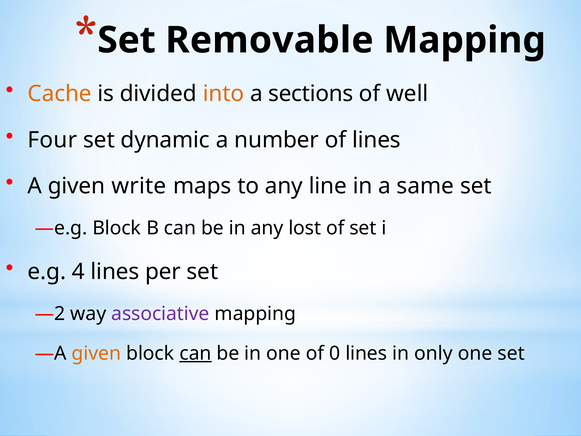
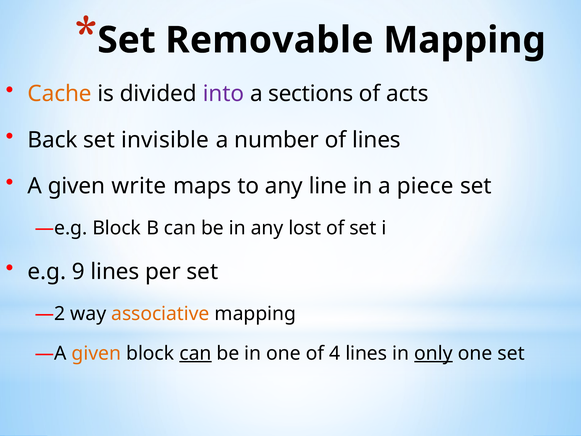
into colour: orange -> purple
well: well -> acts
Four: Four -> Back
dynamic: dynamic -> invisible
same: same -> piece
4: 4 -> 9
associative colour: purple -> orange
0: 0 -> 4
only underline: none -> present
